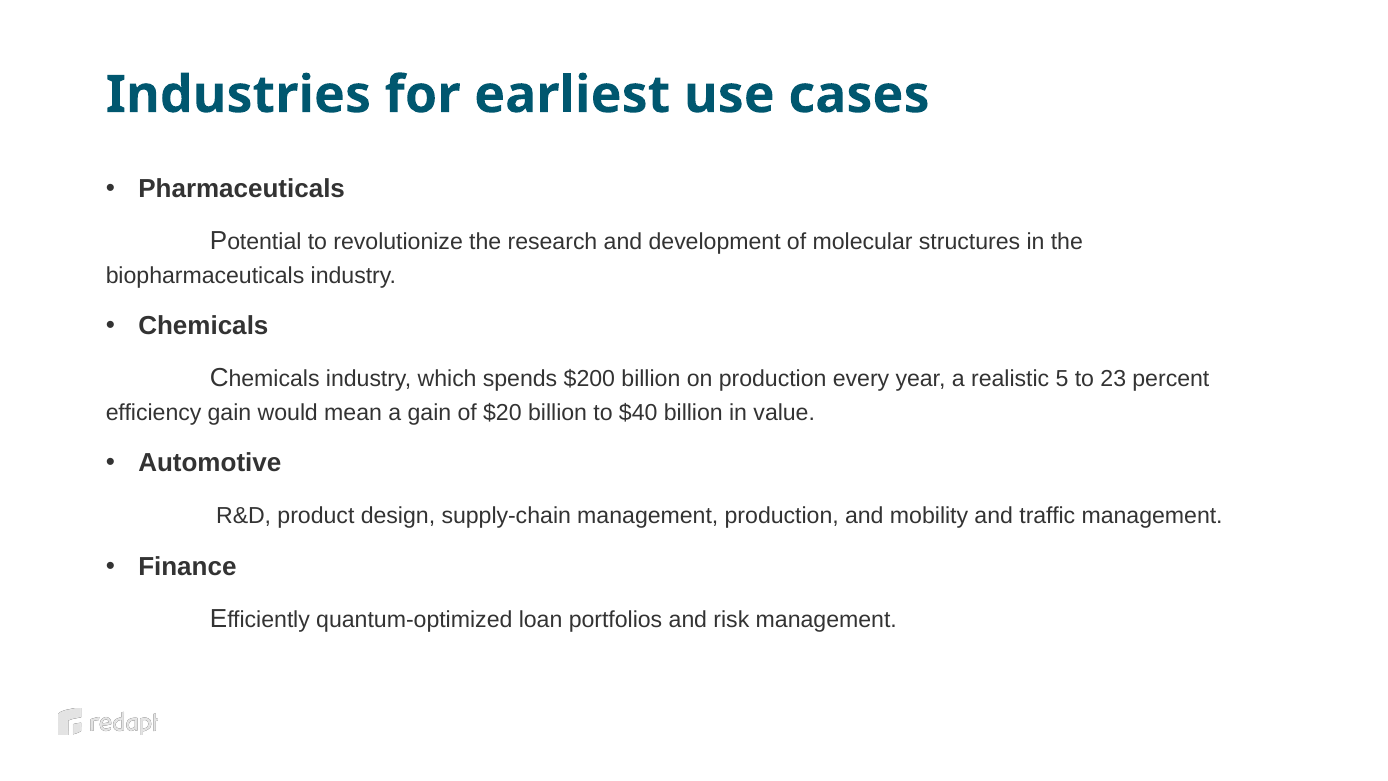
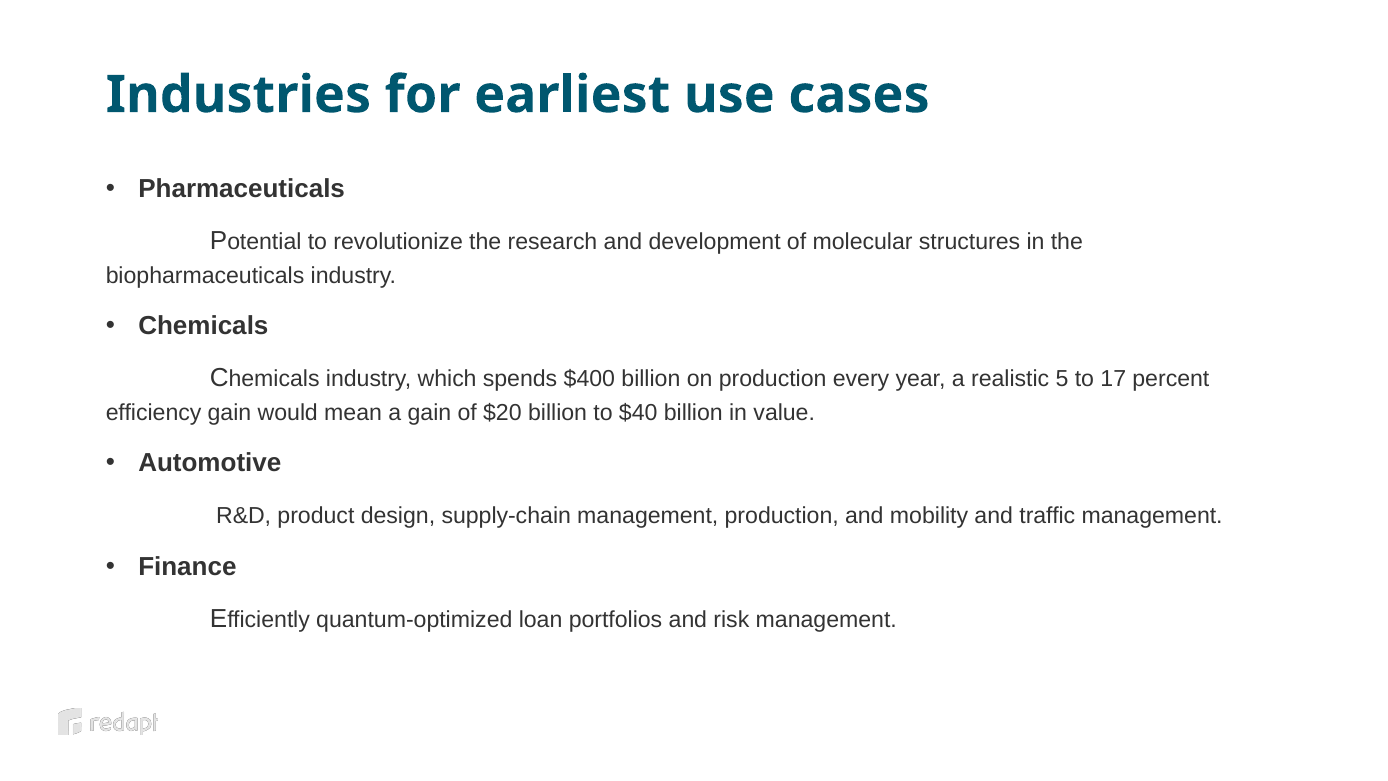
$200: $200 -> $400
23: 23 -> 17
